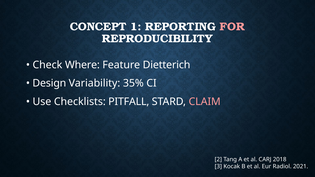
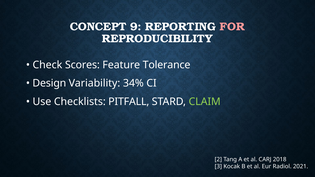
1: 1 -> 9
Where: Where -> Scores
Dietterich: Dietterich -> Tolerance
35%: 35% -> 34%
CLAIM colour: pink -> light green
